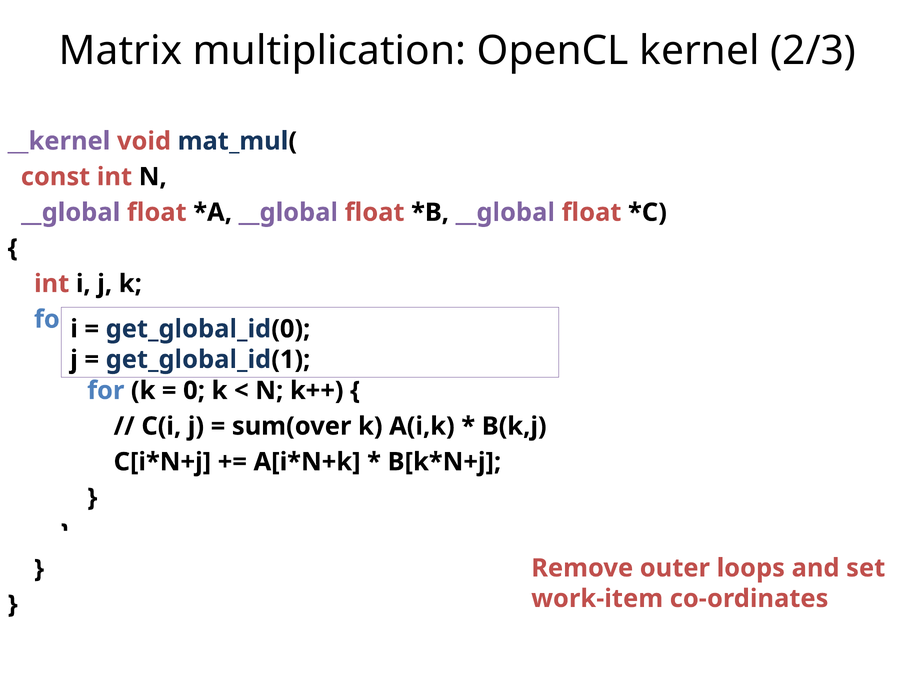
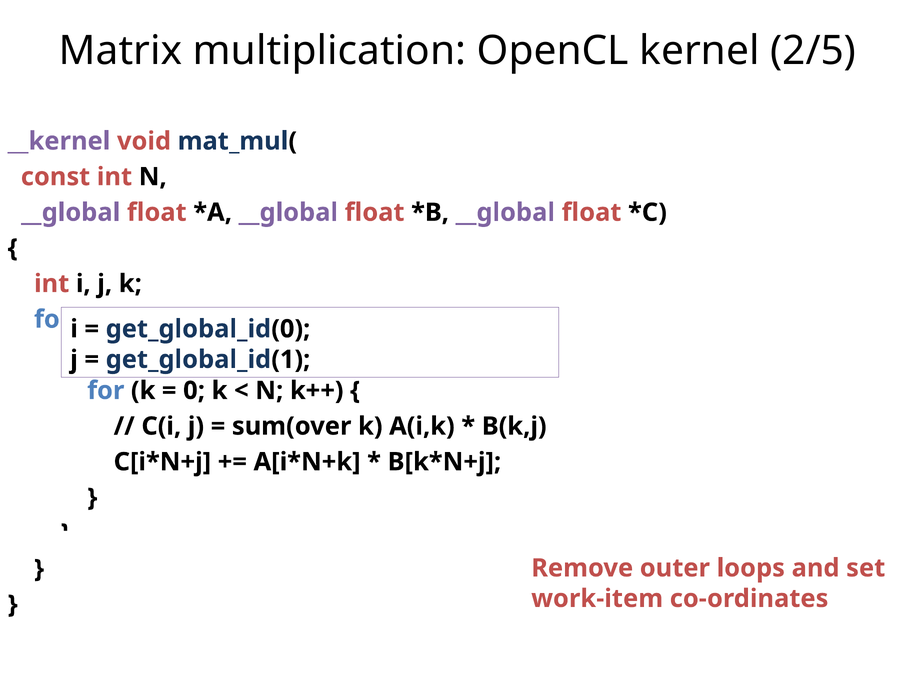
2/3: 2/3 -> 2/5
